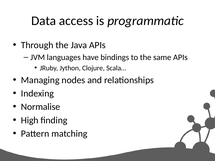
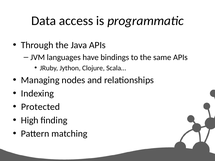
Normalise: Normalise -> Protected
